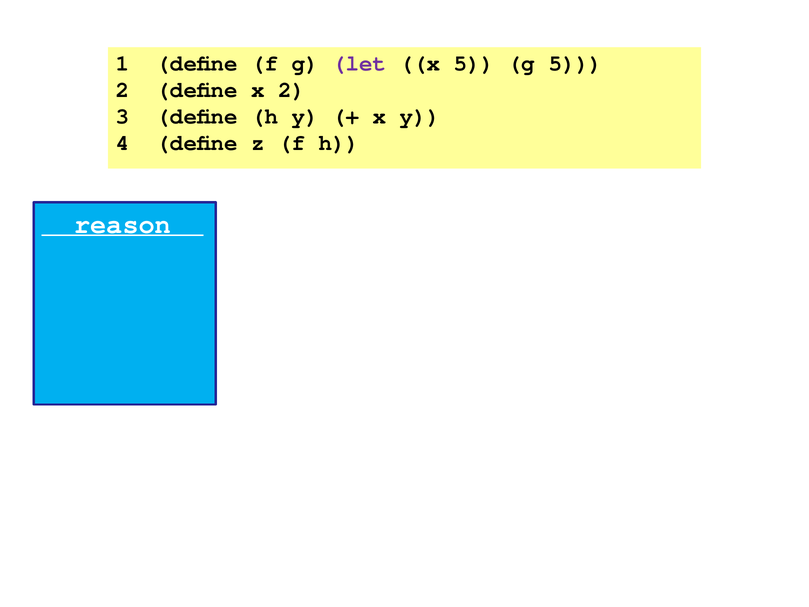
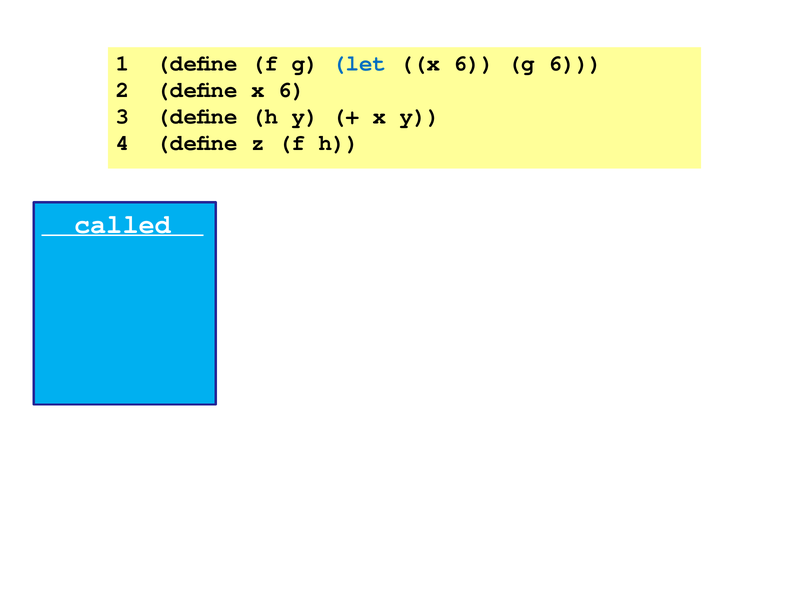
let colour: purple -> blue
5 at (474, 63): 5 -> 6
g 5: 5 -> 6
define x 2: 2 -> 6
reason: reason -> called
